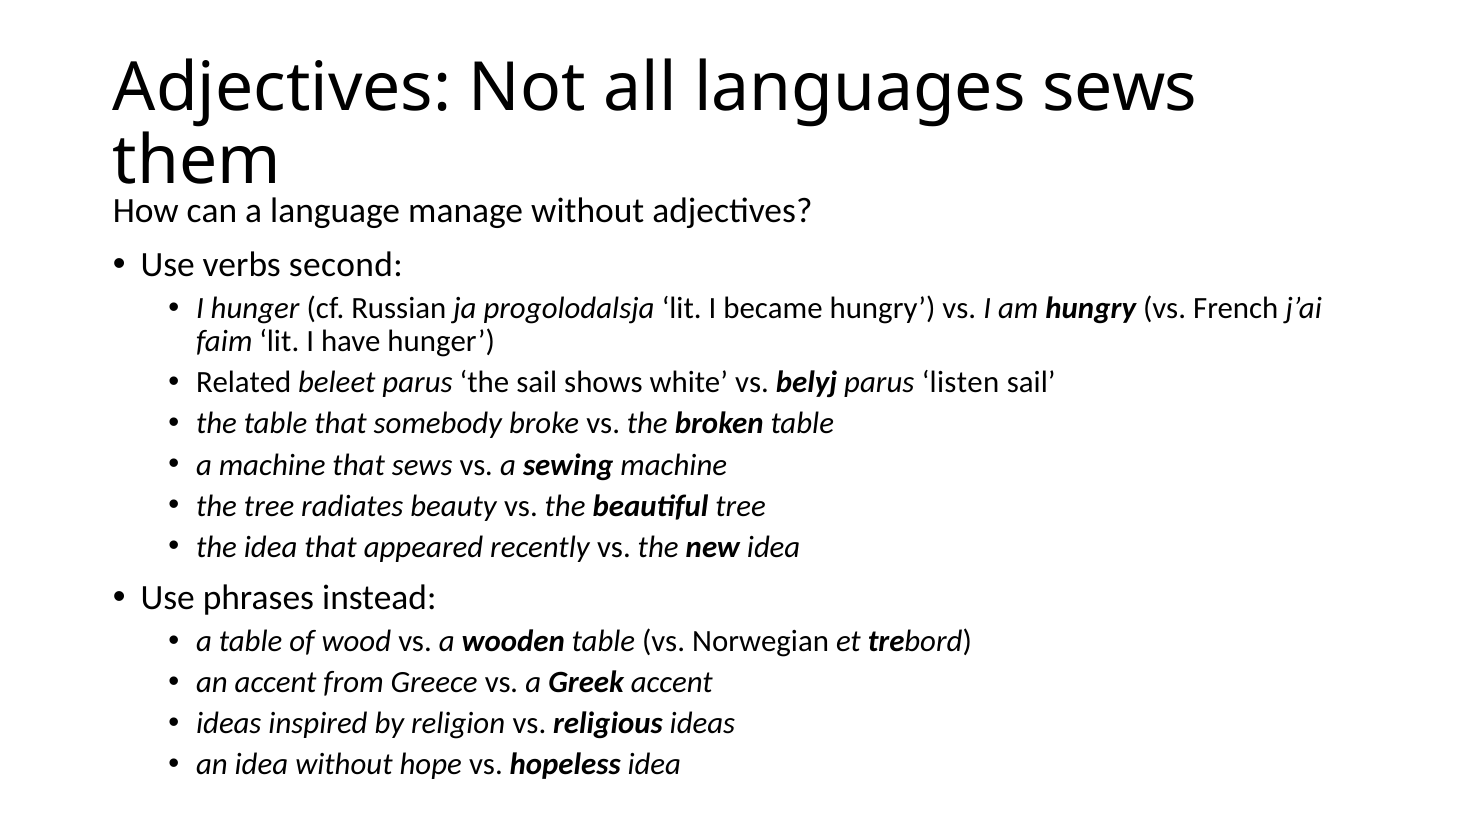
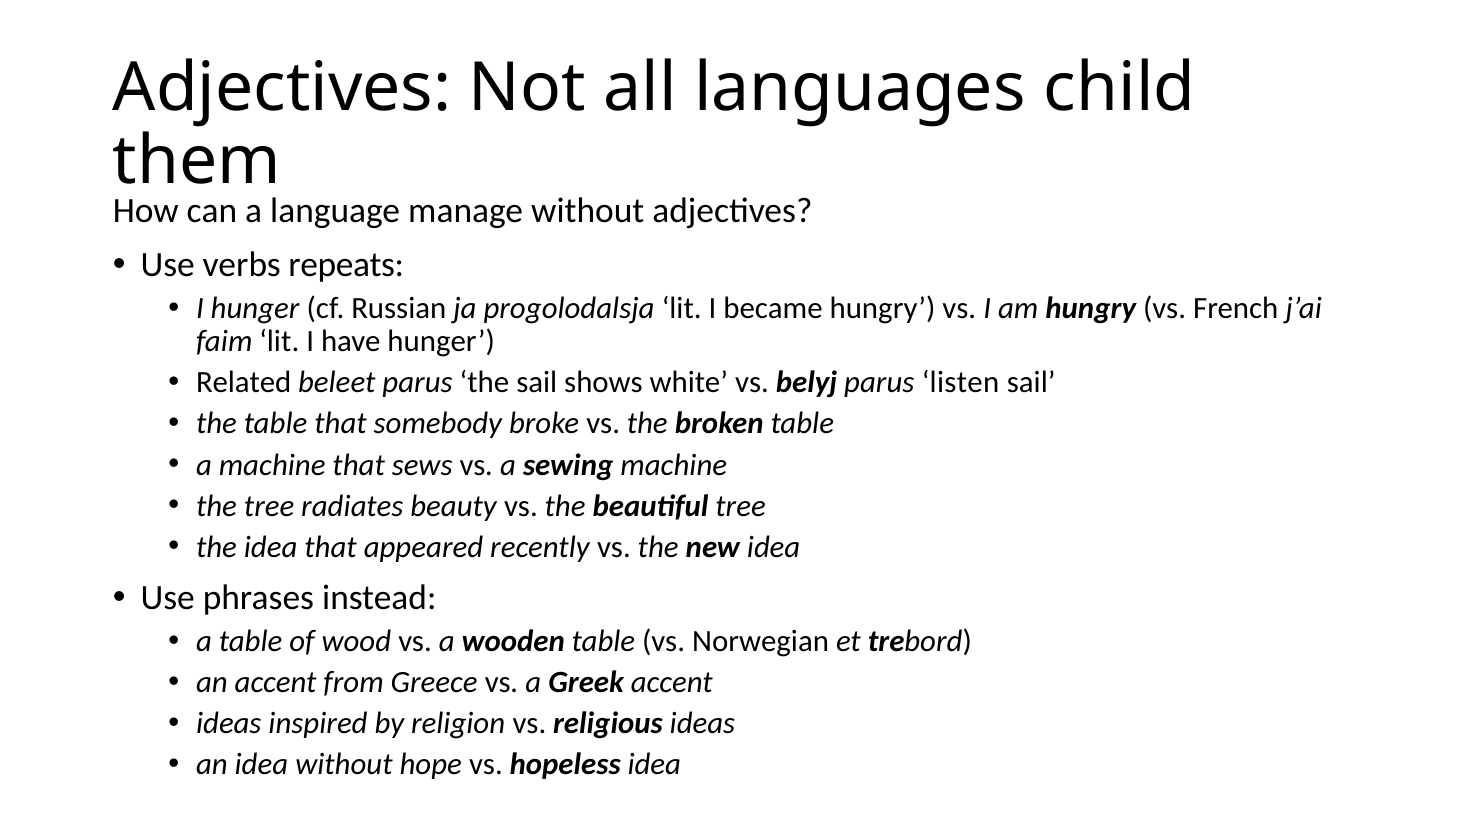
languages sews: sews -> child
second: second -> repeats
